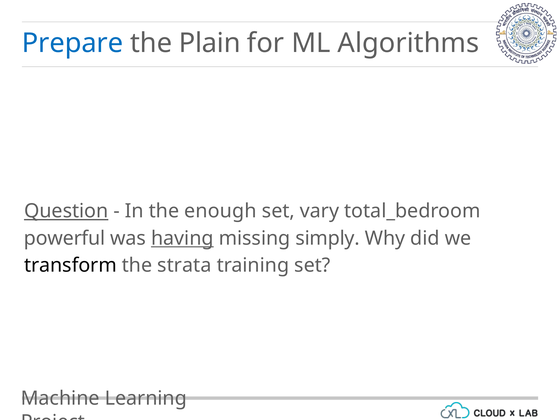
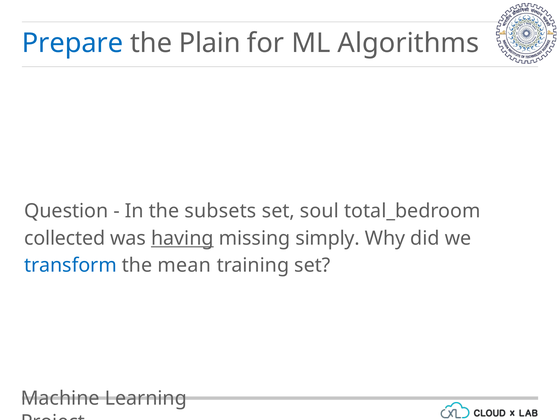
Question underline: present -> none
enough: enough -> subsets
vary: vary -> soul
powerful: powerful -> collected
transform colour: black -> blue
strata: strata -> mean
